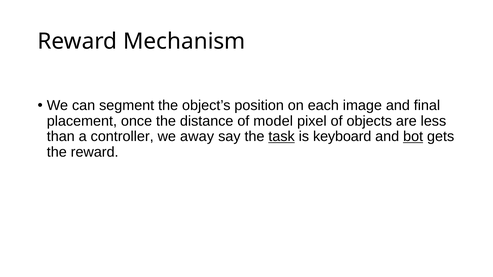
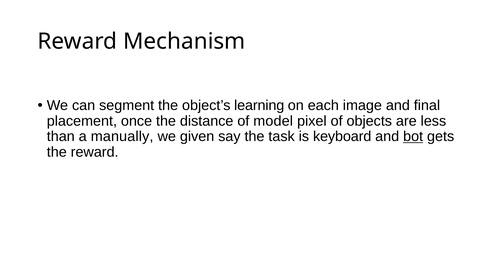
position: position -> learning
controller: controller -> manually
away: away -> given
task underline: present -> none
